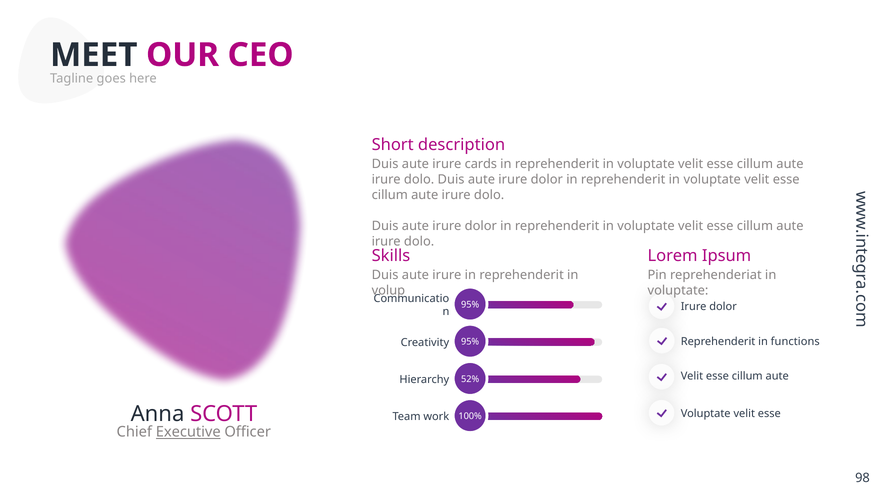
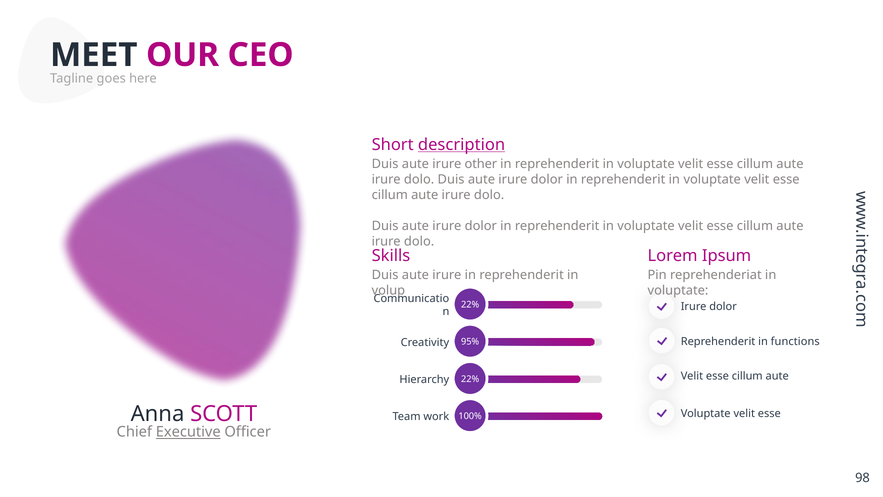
description underline: none -> present
cards: cards -> other
95% at (470, 304): 95% -> 22%
52% at (470, 379): 52% -> 22%
